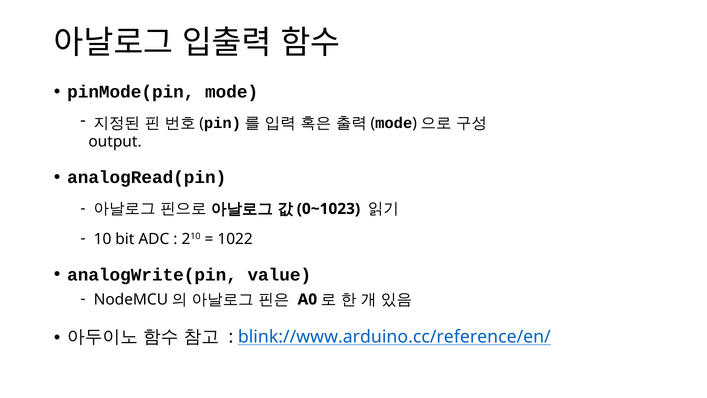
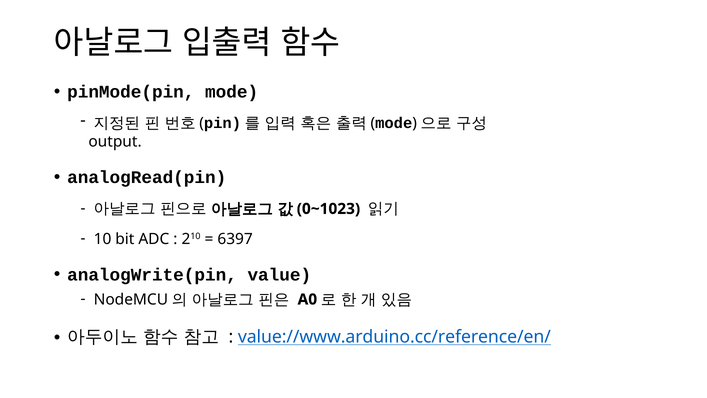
1022: 1022 -> 6397
blink://www.arduino.cc/reference/en/: blink://www.arduino.cc/reference/en/ -> value://www.arduino.cc/reference/en/
